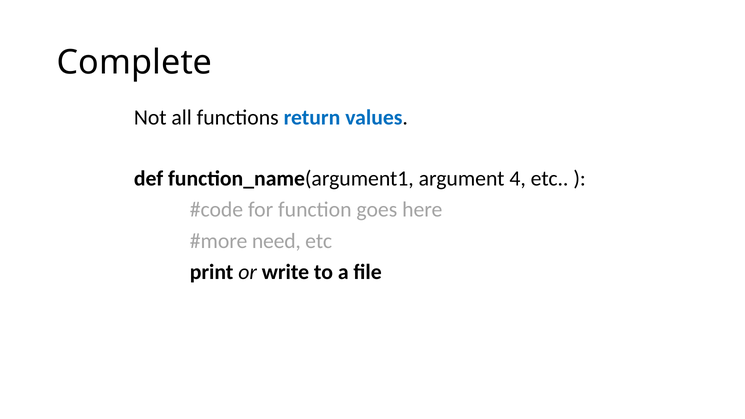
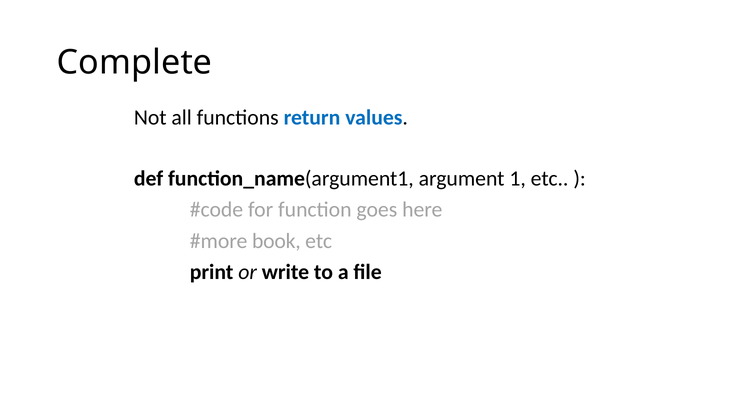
4: 4 -> 1
need: need -> book
